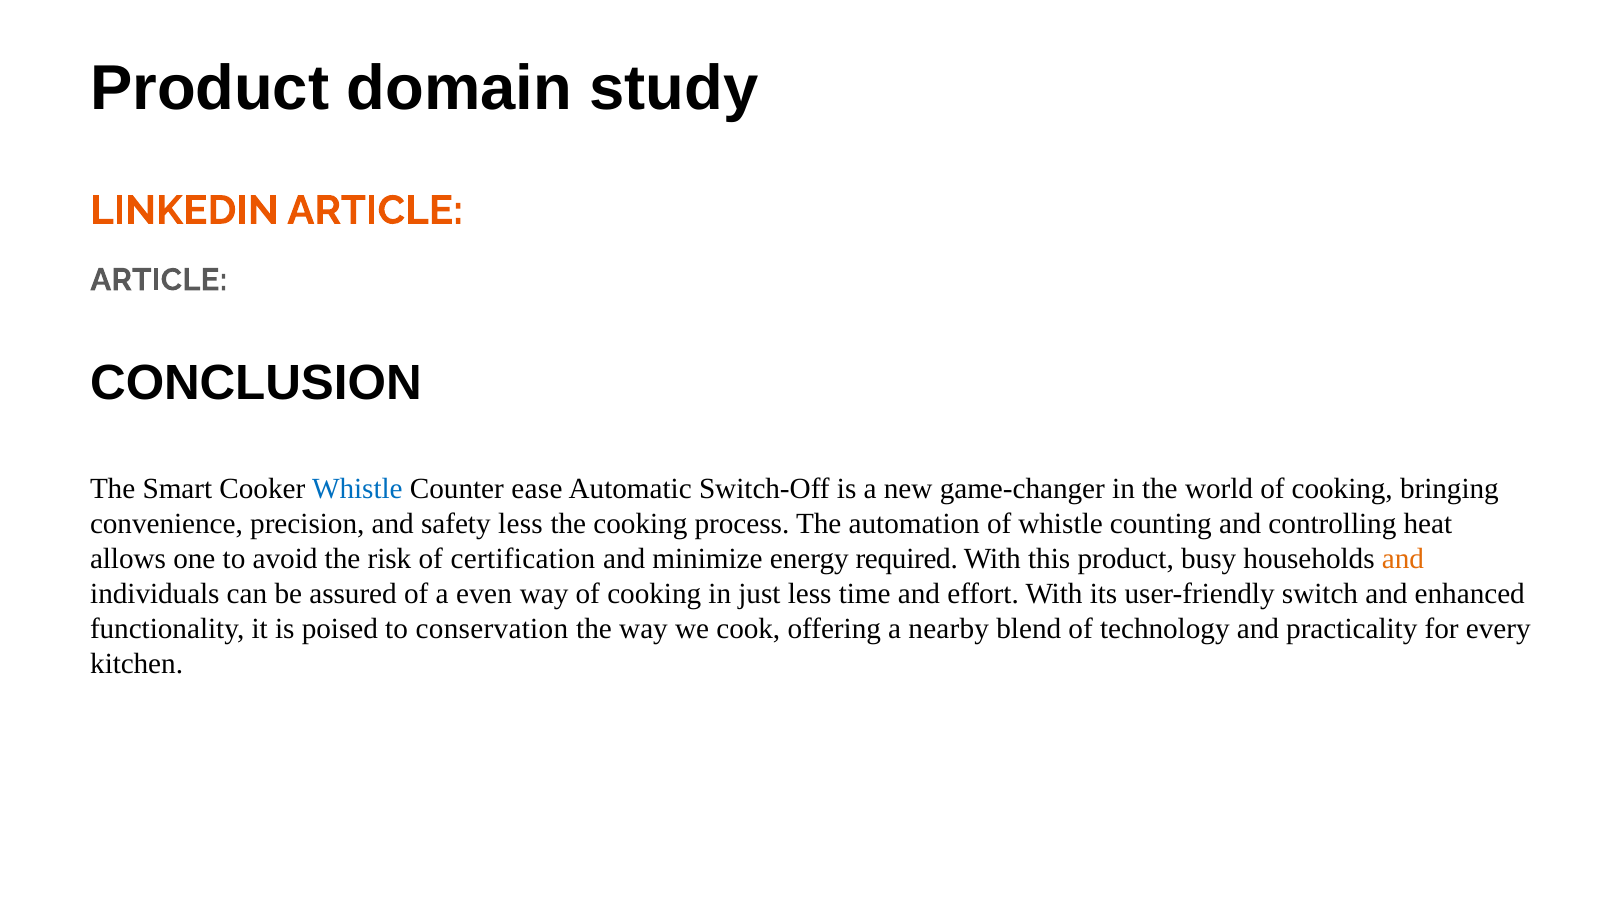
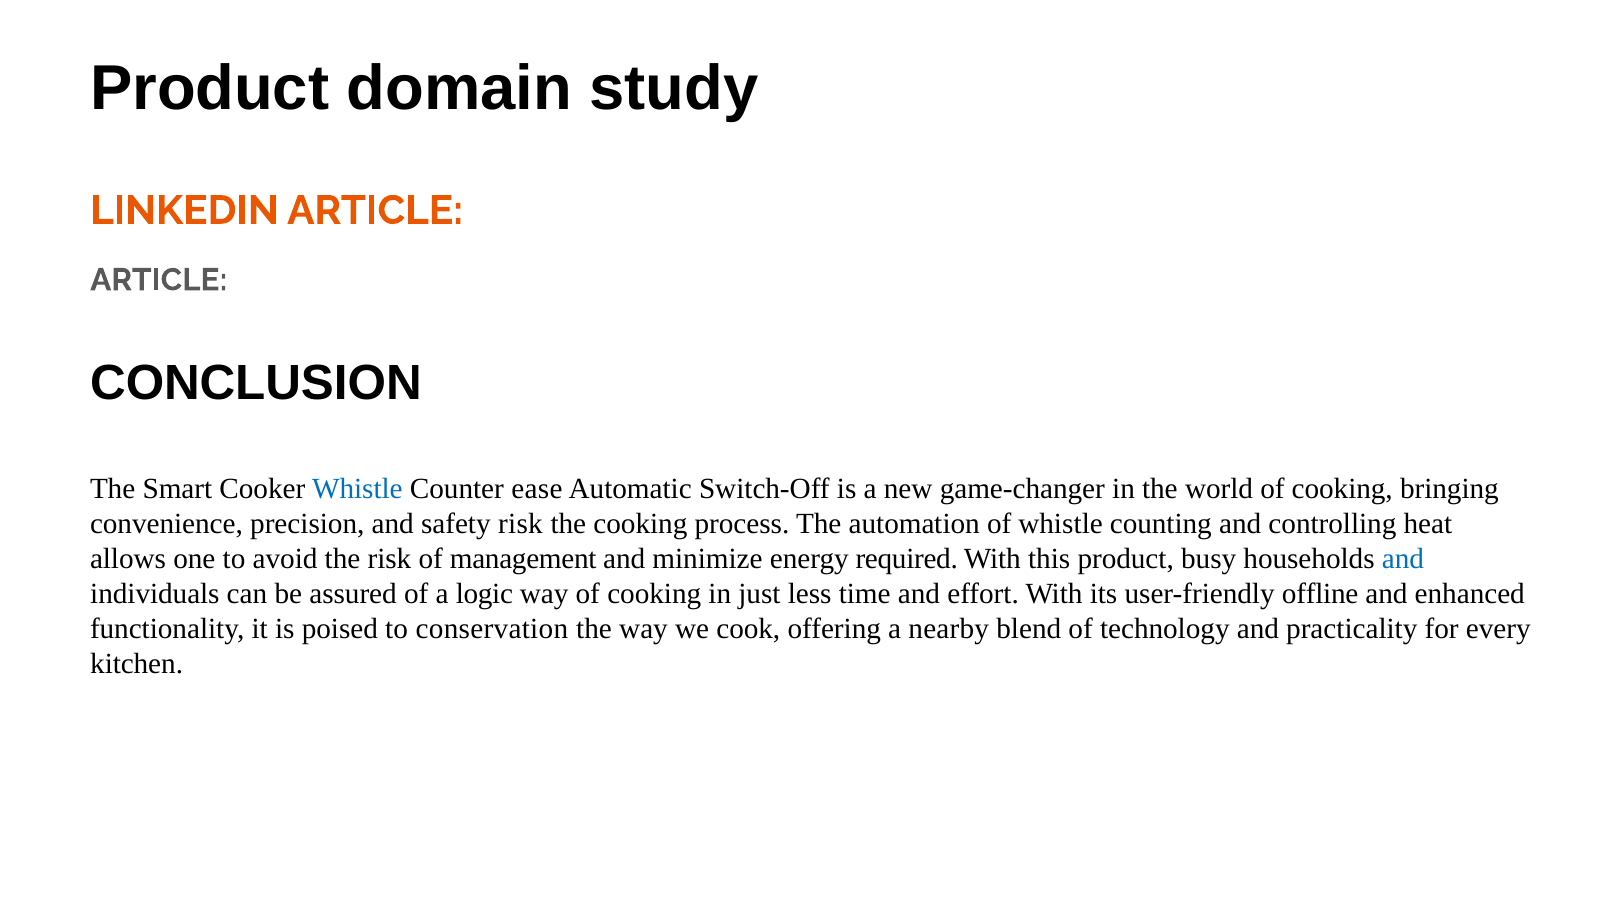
safety less: less -> risk
certification: certification -> management
and at (1403, 559) colour: orange -> blue
even: even -> logic
switch: switch -> offline
